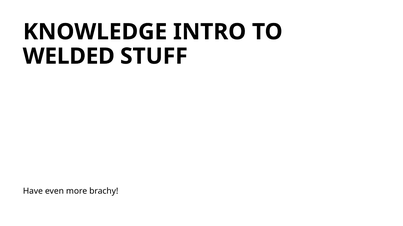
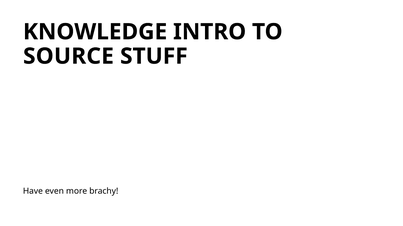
WELDED: WELDED -> SOURCE
